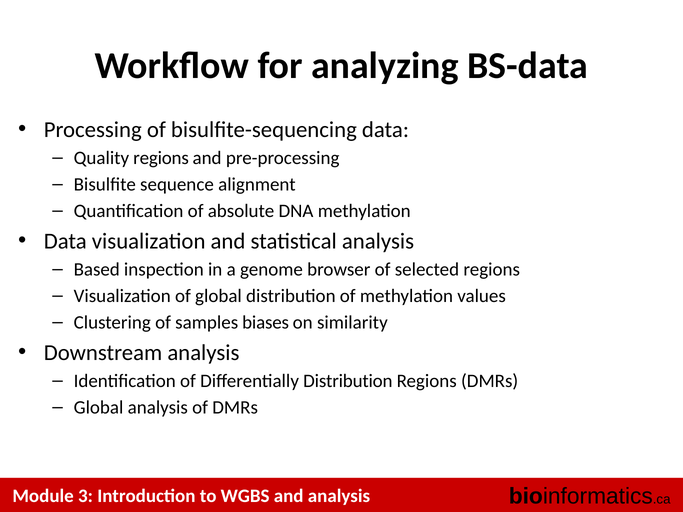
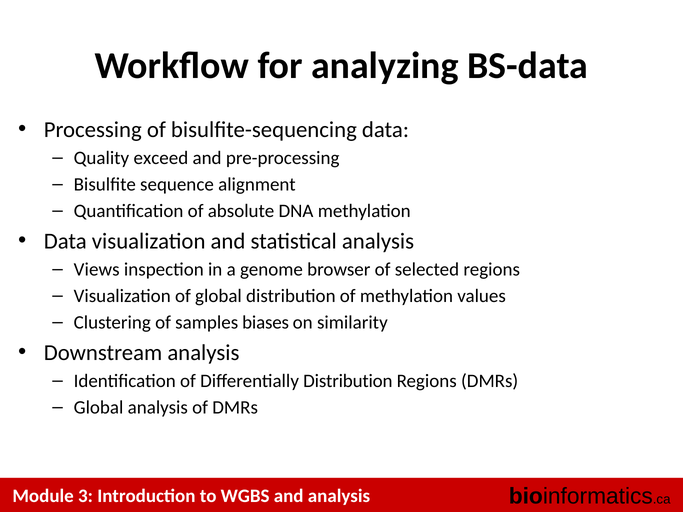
Quality regions: regions -> exceed
Based: Based -> Views
